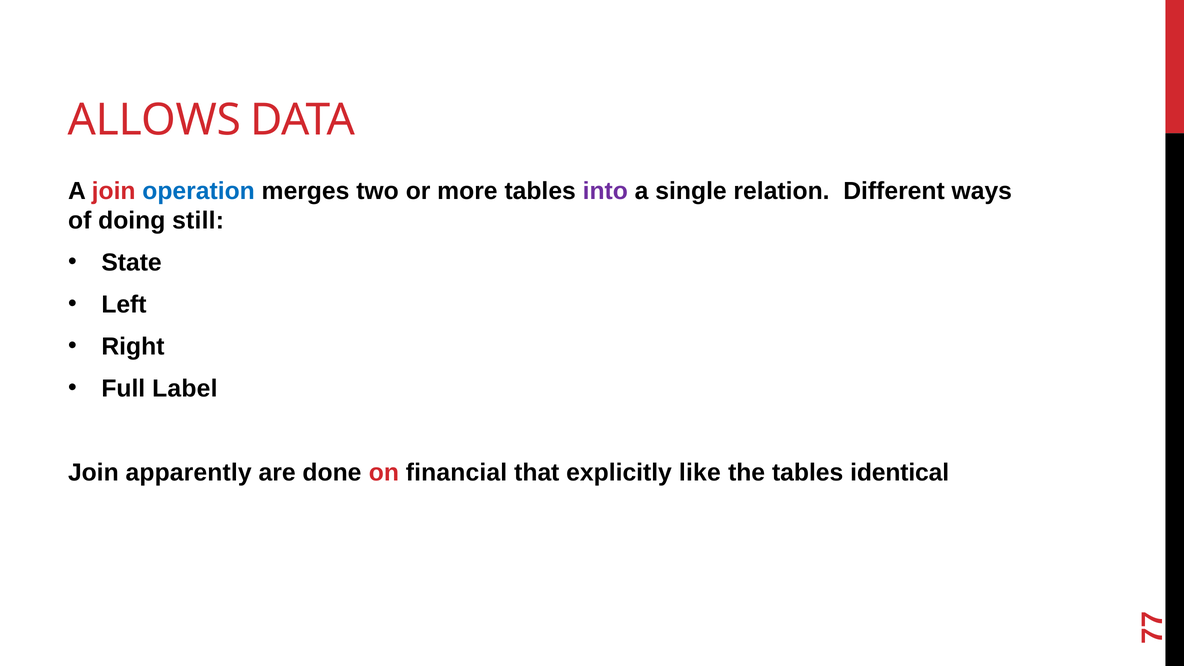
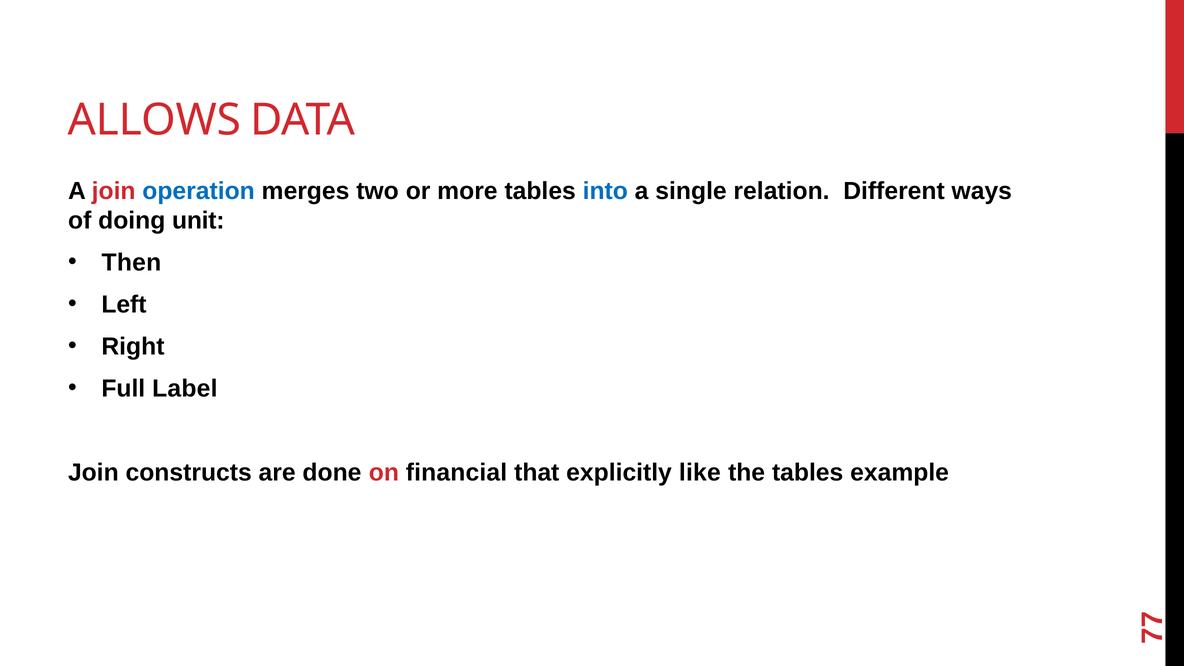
into colour: purple -> blue
still: still -> unit
State: State -> Then
apparently: apparently -> constructs
identical: identical -> example
